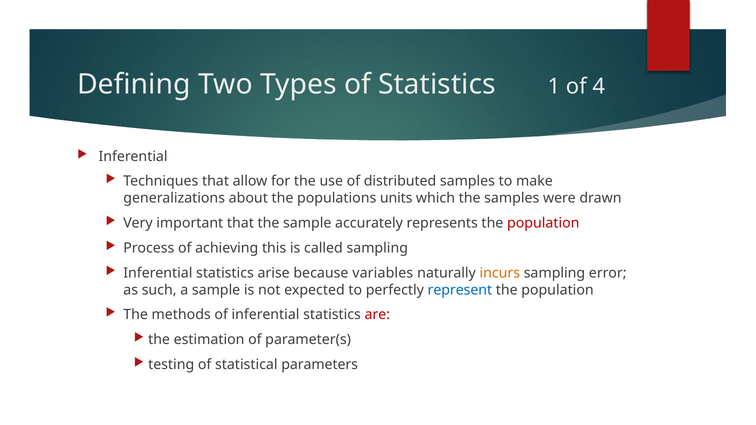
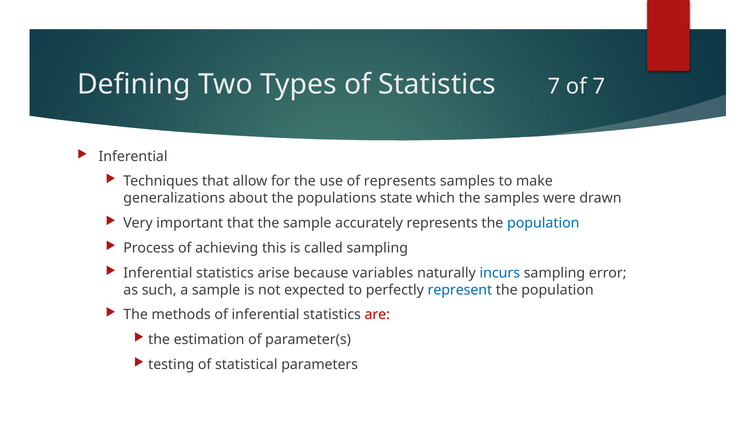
Statistics 1: 1 -> 7
of 4: 4 -> 7
of distributed: distributed -> represents
units: units -> state
population at (543, 223) colour: red -> blue
incurs colour: orange -> blue
